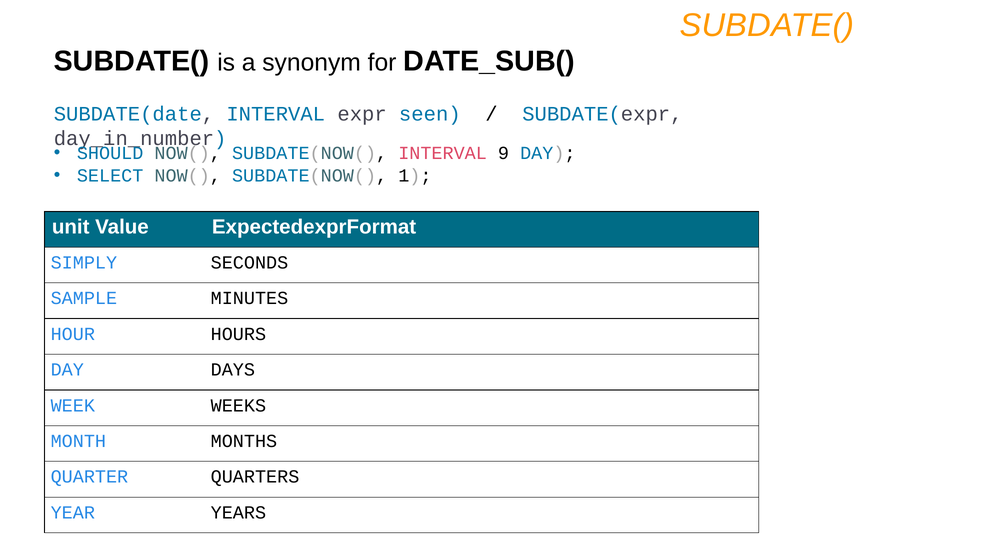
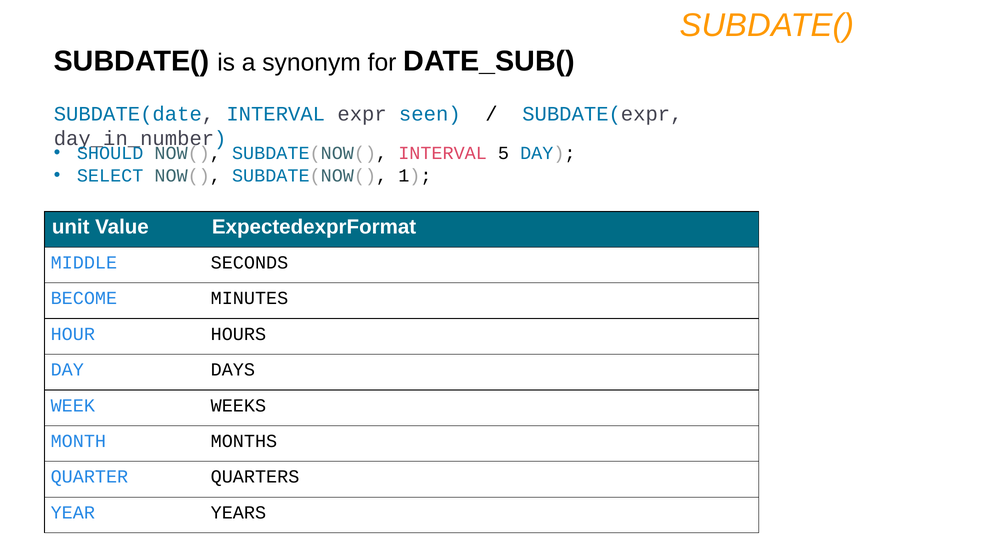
9: 9 -> 5
SIMPLY: SIMPLY -> MIDDLE
SAMPLE: SAMPLE -> BECOME
